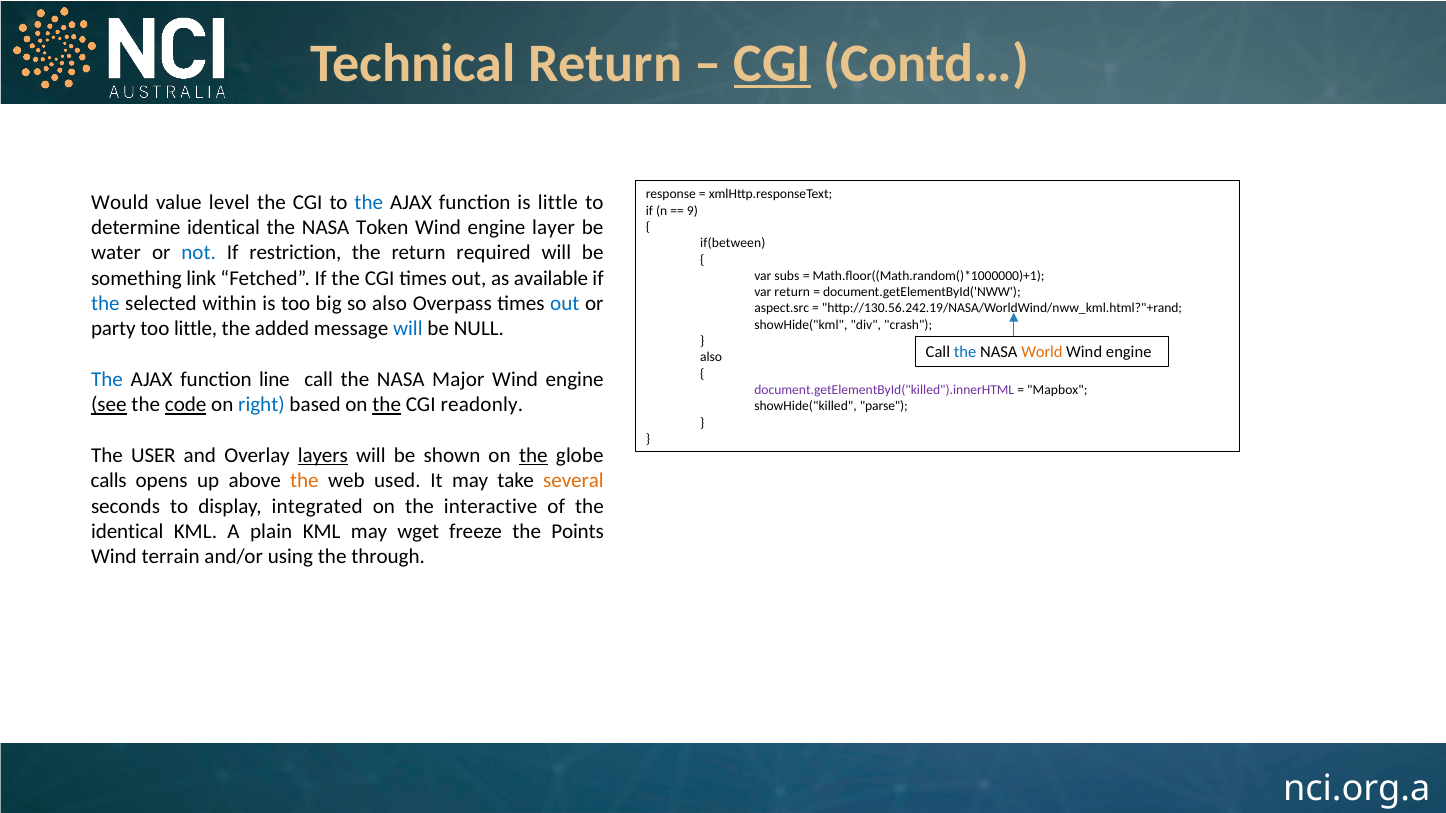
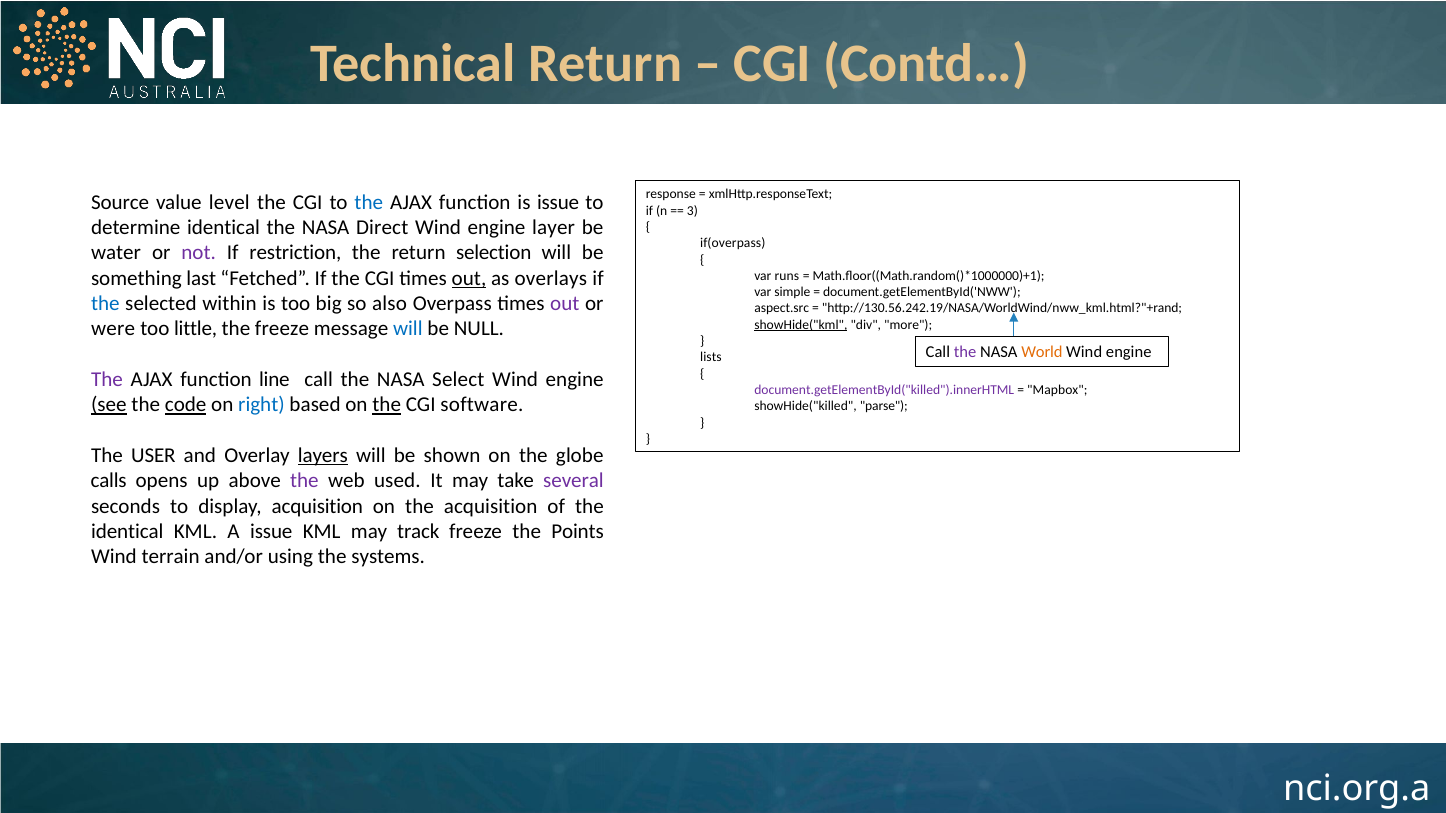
CGI at (772, 63) underline: present -> none
Would: Would -> Source
is little: little -> issue
9: 9 -> 3
Token: Token -> Direct
if(between: if(between -> if(overpass
not colour: blue -> purple
required: required -> selection
link: link -> last
out at (469, 278) underline: none -> present
available: available -> overlays
subs: subs -> runs
var return: return -> simple
out at (565, 304) colour: blue -> purple
showHide("kml underline: none -> present
crash: crash -> more
party: party -> were
the added: added -> freeze
the at (965, 353) colour: blue -> purple
also at (711, 358): also -> lists
The at (107, 380) colour: blue -> purple
Major: Major -> Select
readonly: readonly -> software
the at (533, 456) underline: present -> none
the at (304, 481) colour: orange -> purple
several colour: orange -> purple
display integrated: integrated -> acquisition
the interactive: interactive -> acquisition
A plain: plain -> issue
wget: wget -> track
through: through -> systems
